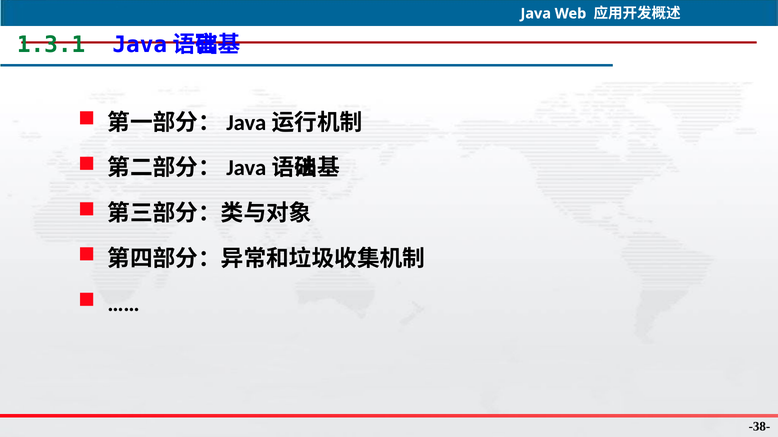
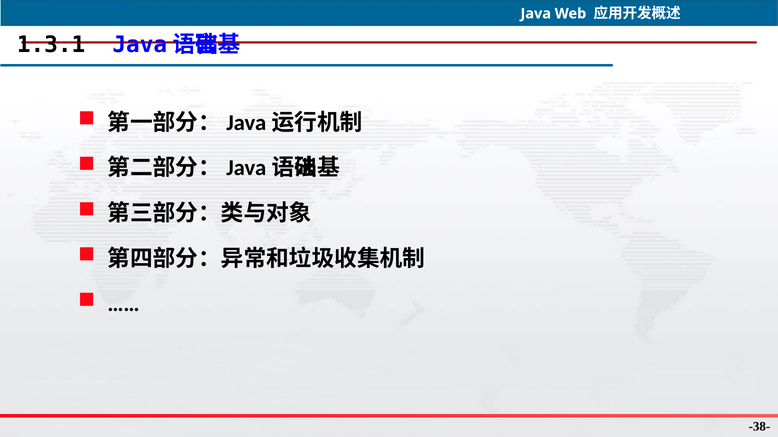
1.3.1 colour: green -> black
